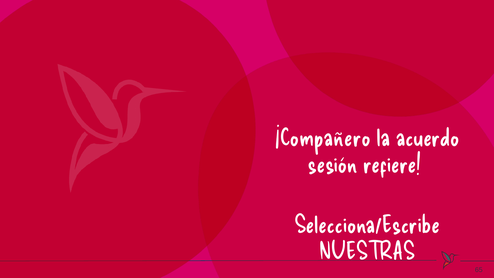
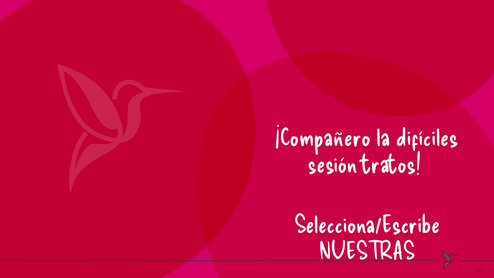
acuerdo: acuerdo -> difíciles
refiere: refiere -> tratos
